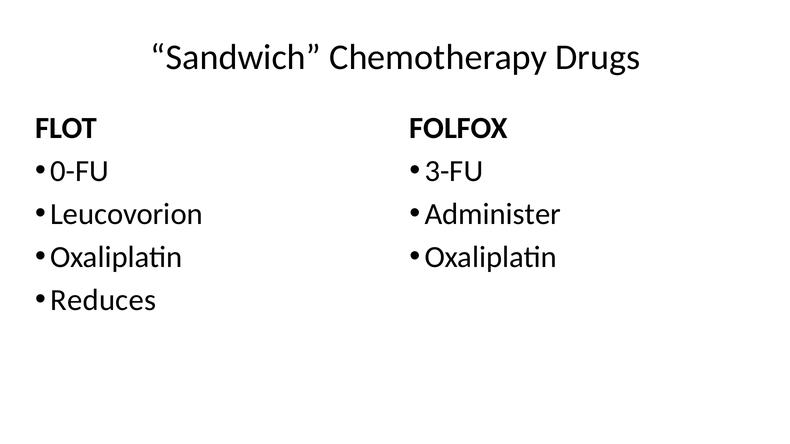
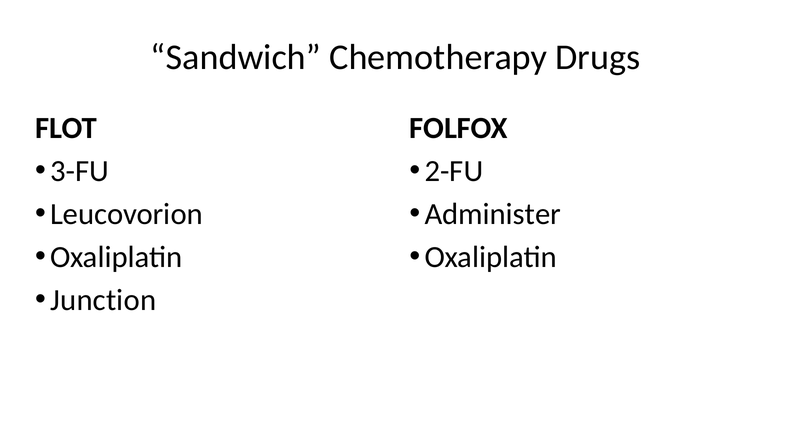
0-FU: 0-FU -> 3-FU
3-FU: 3-FU -> 2-FU
Reduces: Reduces -> Junction
